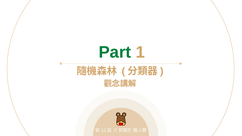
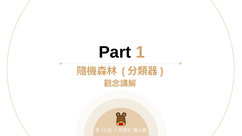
Part colour: green -> black
